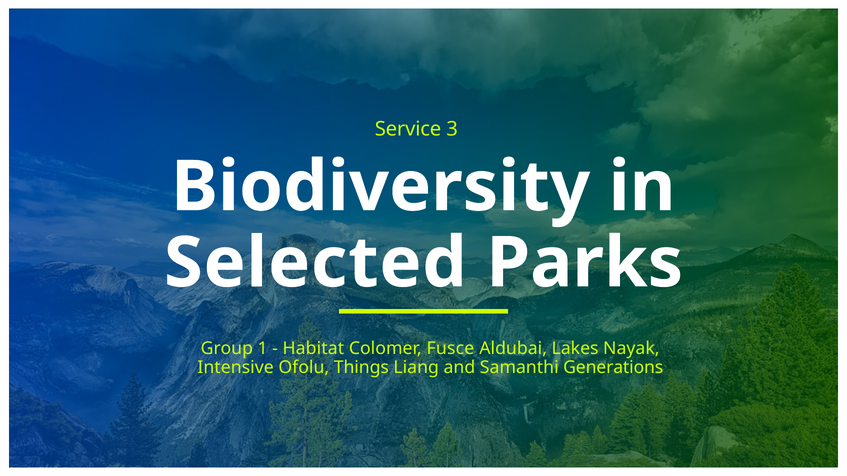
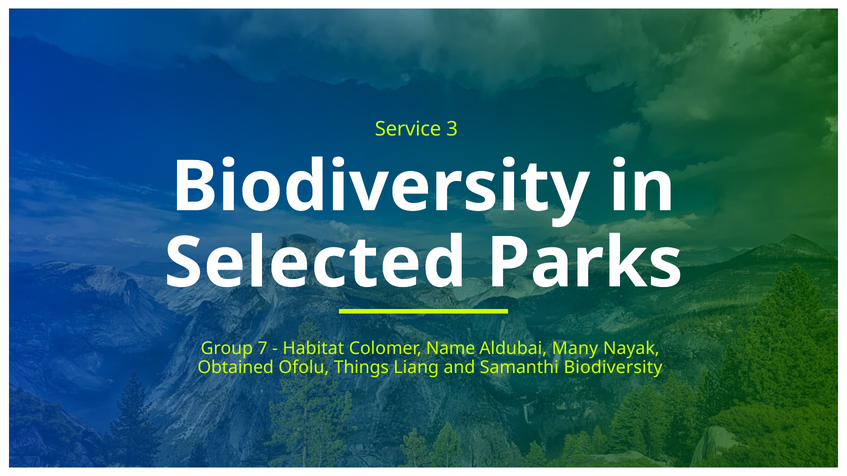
1: 1 -> 7
Fusce: Fusce -> Name
Lakes: Lakes -> Many
Intensive: Intensive -> Obtained
Samanthi Generations: Generations -> Biodiversity
